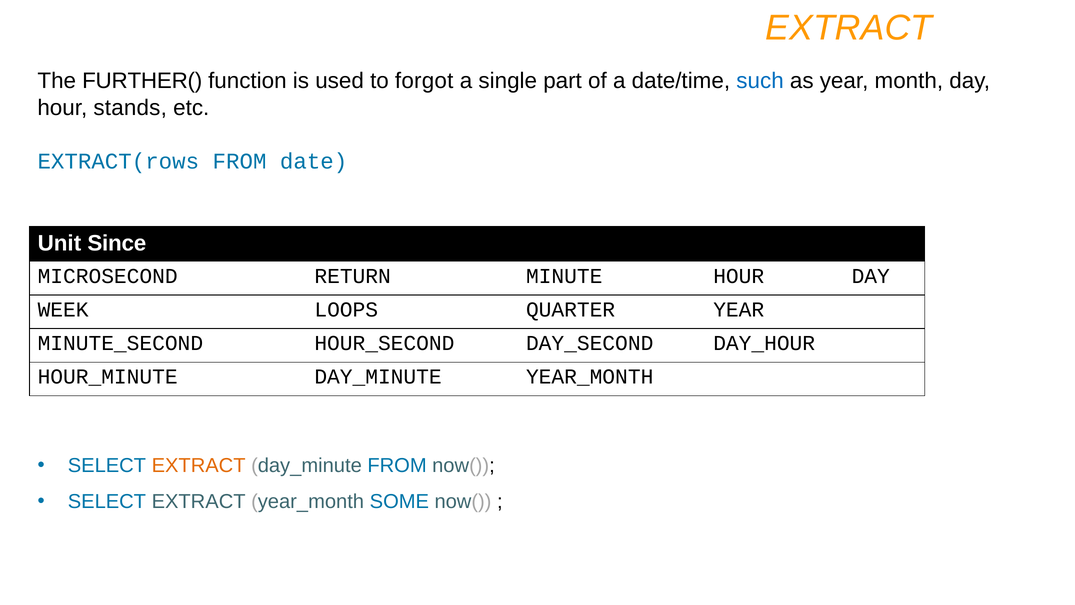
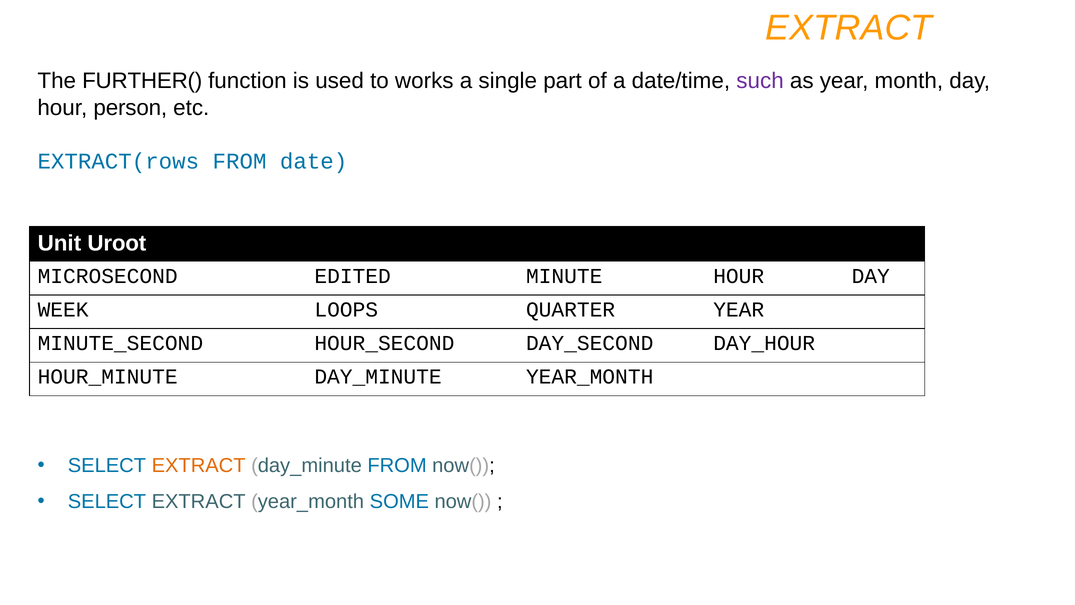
forgot: forgot -> works
such colour: blue -> purple
stands: stands -> person
Since: Since -> Uroot
RETURN: RETURN -> EDITED
